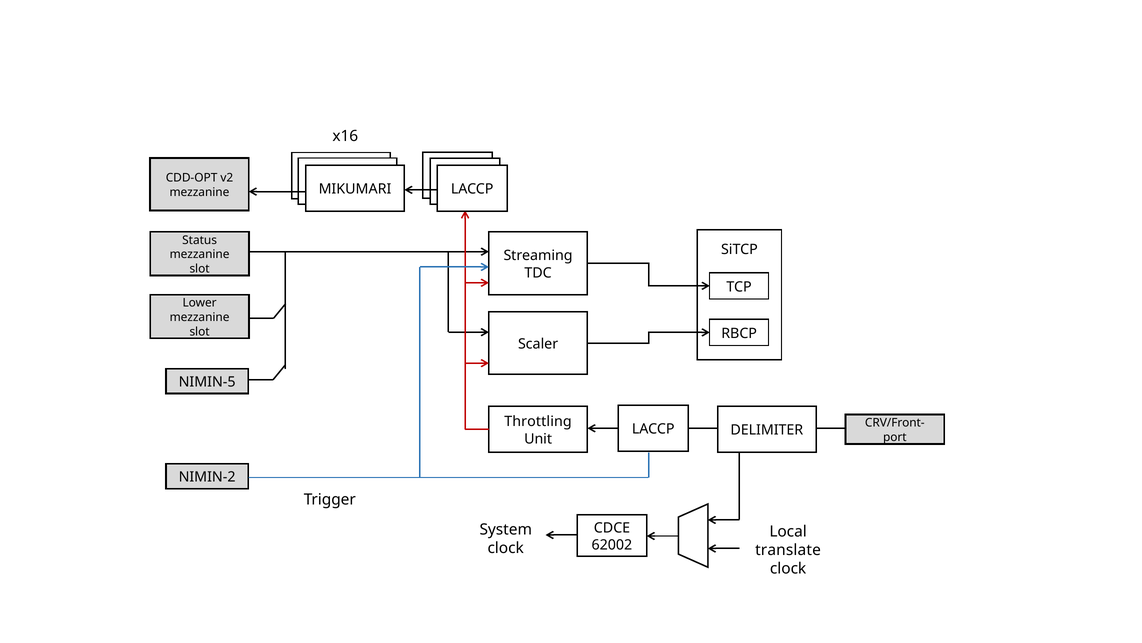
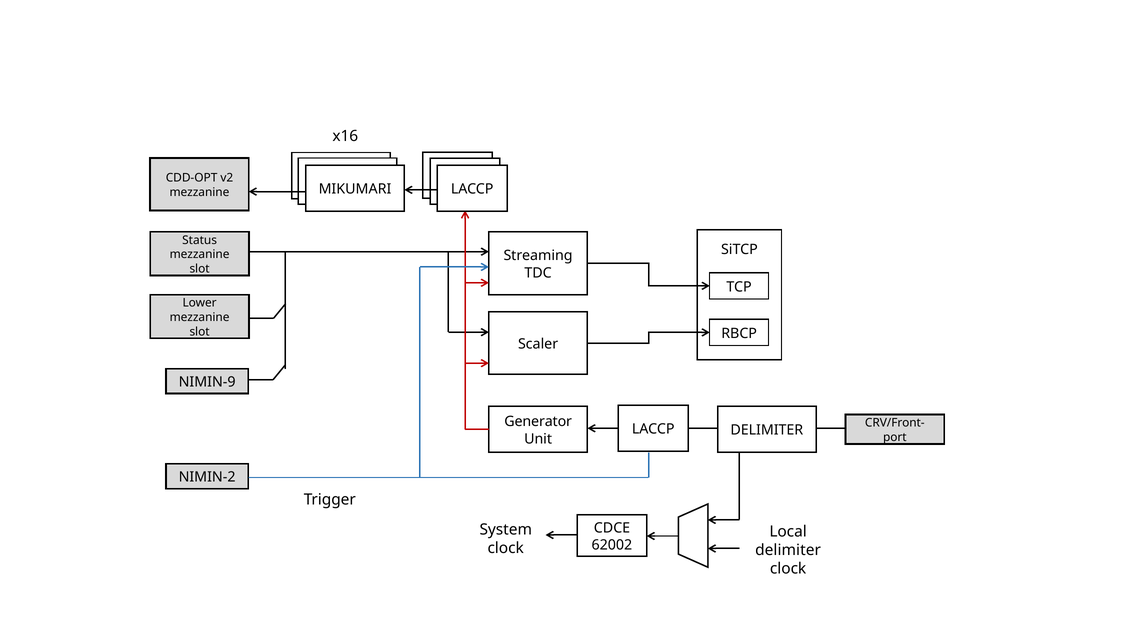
NIMIN-5: NIMIN-5 -> NIMIN-9
Throttling: Throttling -> Generator
translate at (788, 550): translate -> delimiter
